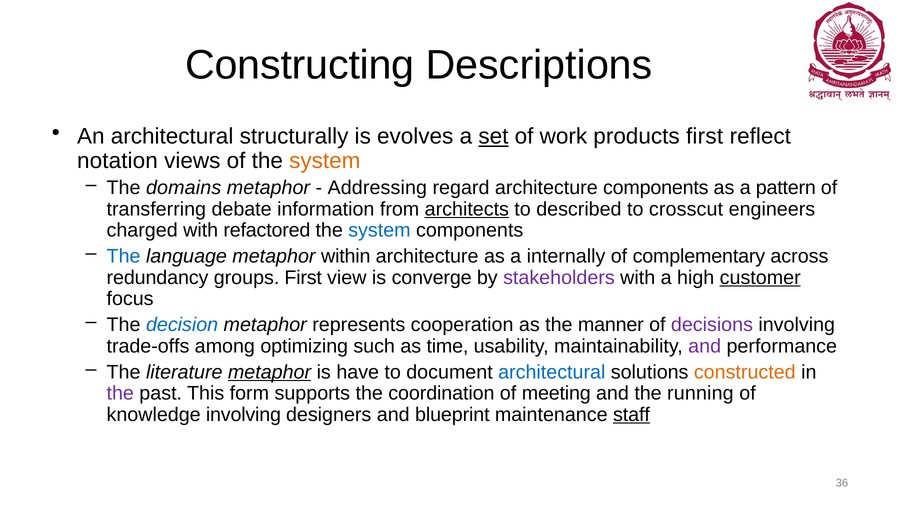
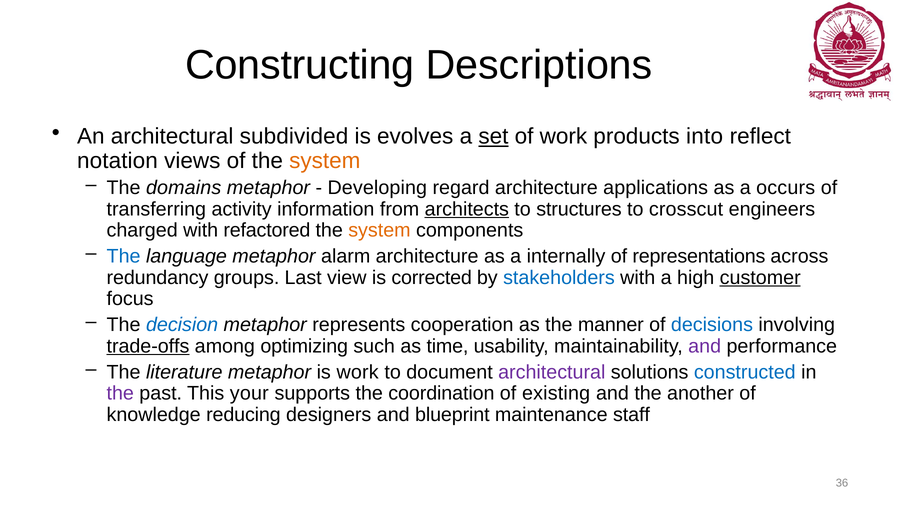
structurally: structurally -> subdivided
products first: first -> into
Addressing: Addressing -> Developing
architecture components: components -> applications
pattern: pattern -> occurs
debate: debate -> activity
described: described -> structures
system at (379, 231) colour: blue -> orange
within: within -> alarm
complementary: complementary -> representations
groups First: First -> Last
converge: converge -> corrected
stakeholders colour: purple -> blue
decisions colour: purple -> blue
trade-offs underline: none -> present
metaphor at (270, 372) underline: present -> none
is have: have -> work
architectural at (552, 372) colour: blue -> purple
constructed colour: orange -> blue
form: form -> your
meeting: meeting -> existing
running: running -> another
knowledge involving: involving -> reducing
staff underline: present -> none
